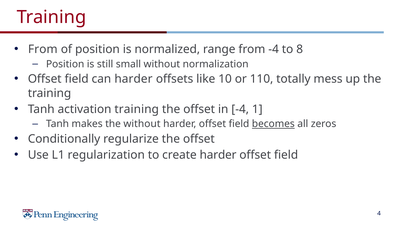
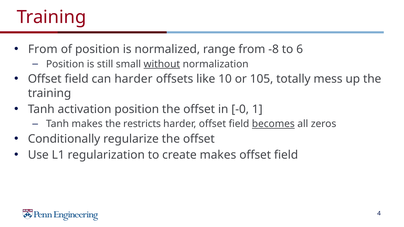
from -4: -4 -> -8
8: 8 -> 6
without at (162, 64) underline: none -> present
110: 110 -> 105
activation training: training -> position
in -4: -4 -> -0
the without: without -> restricts
create harder: harder -> makes
